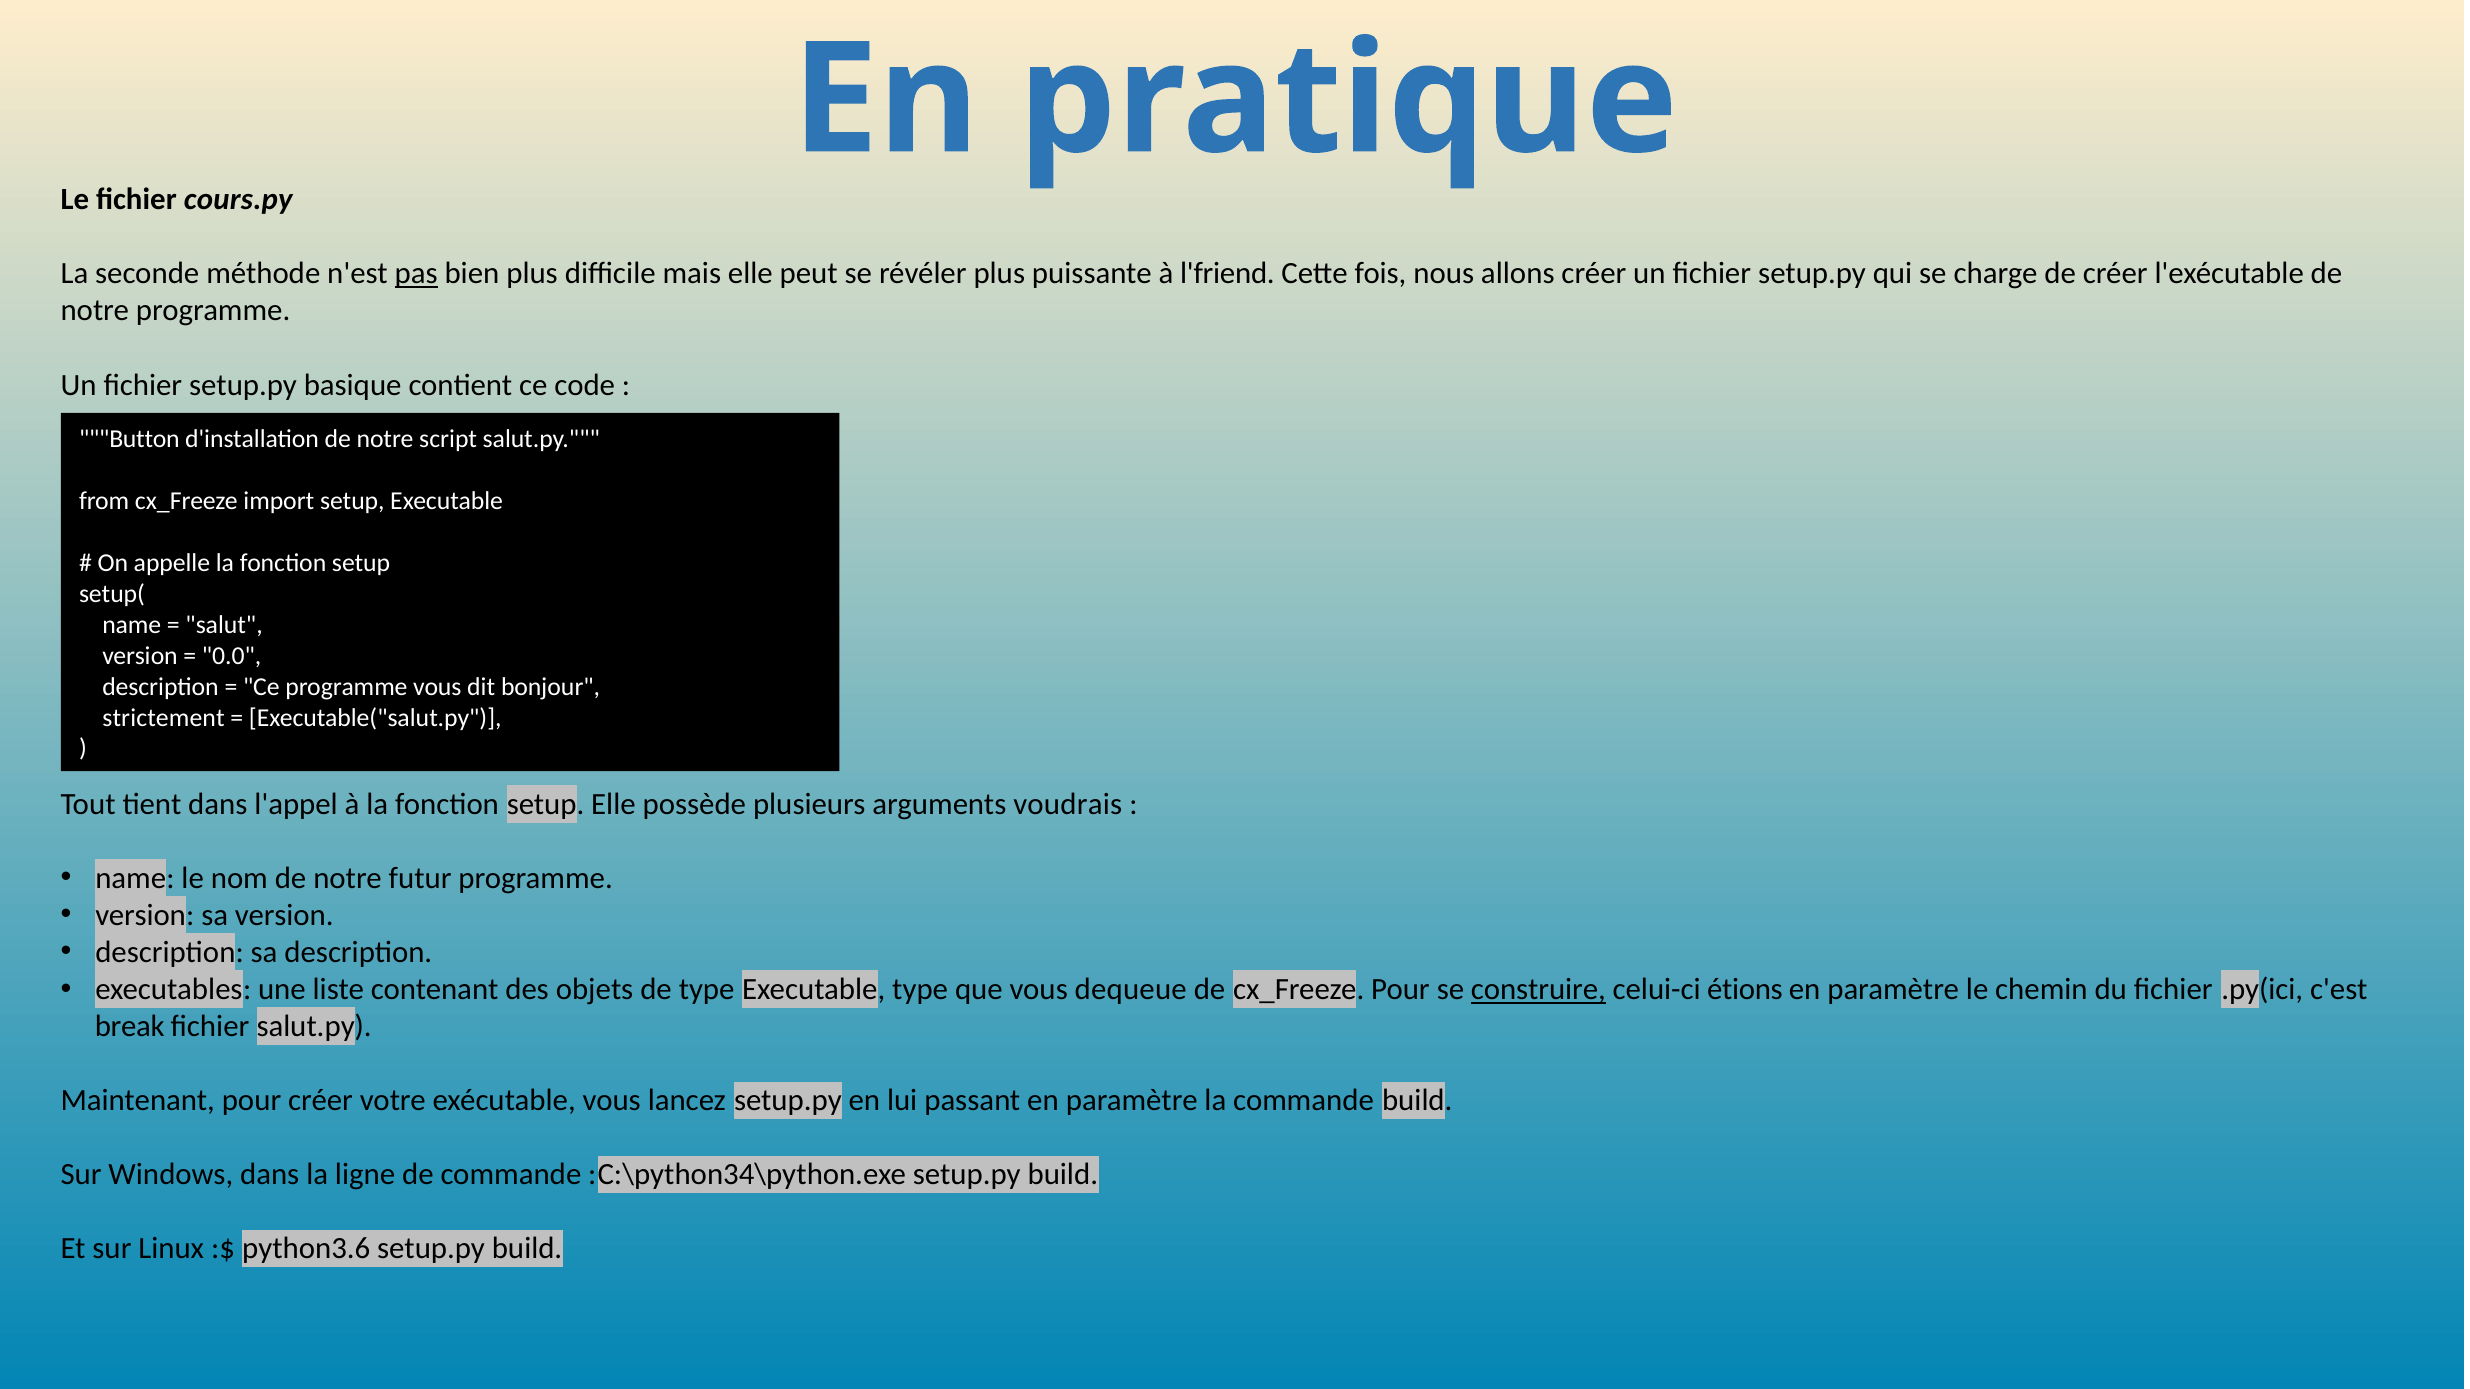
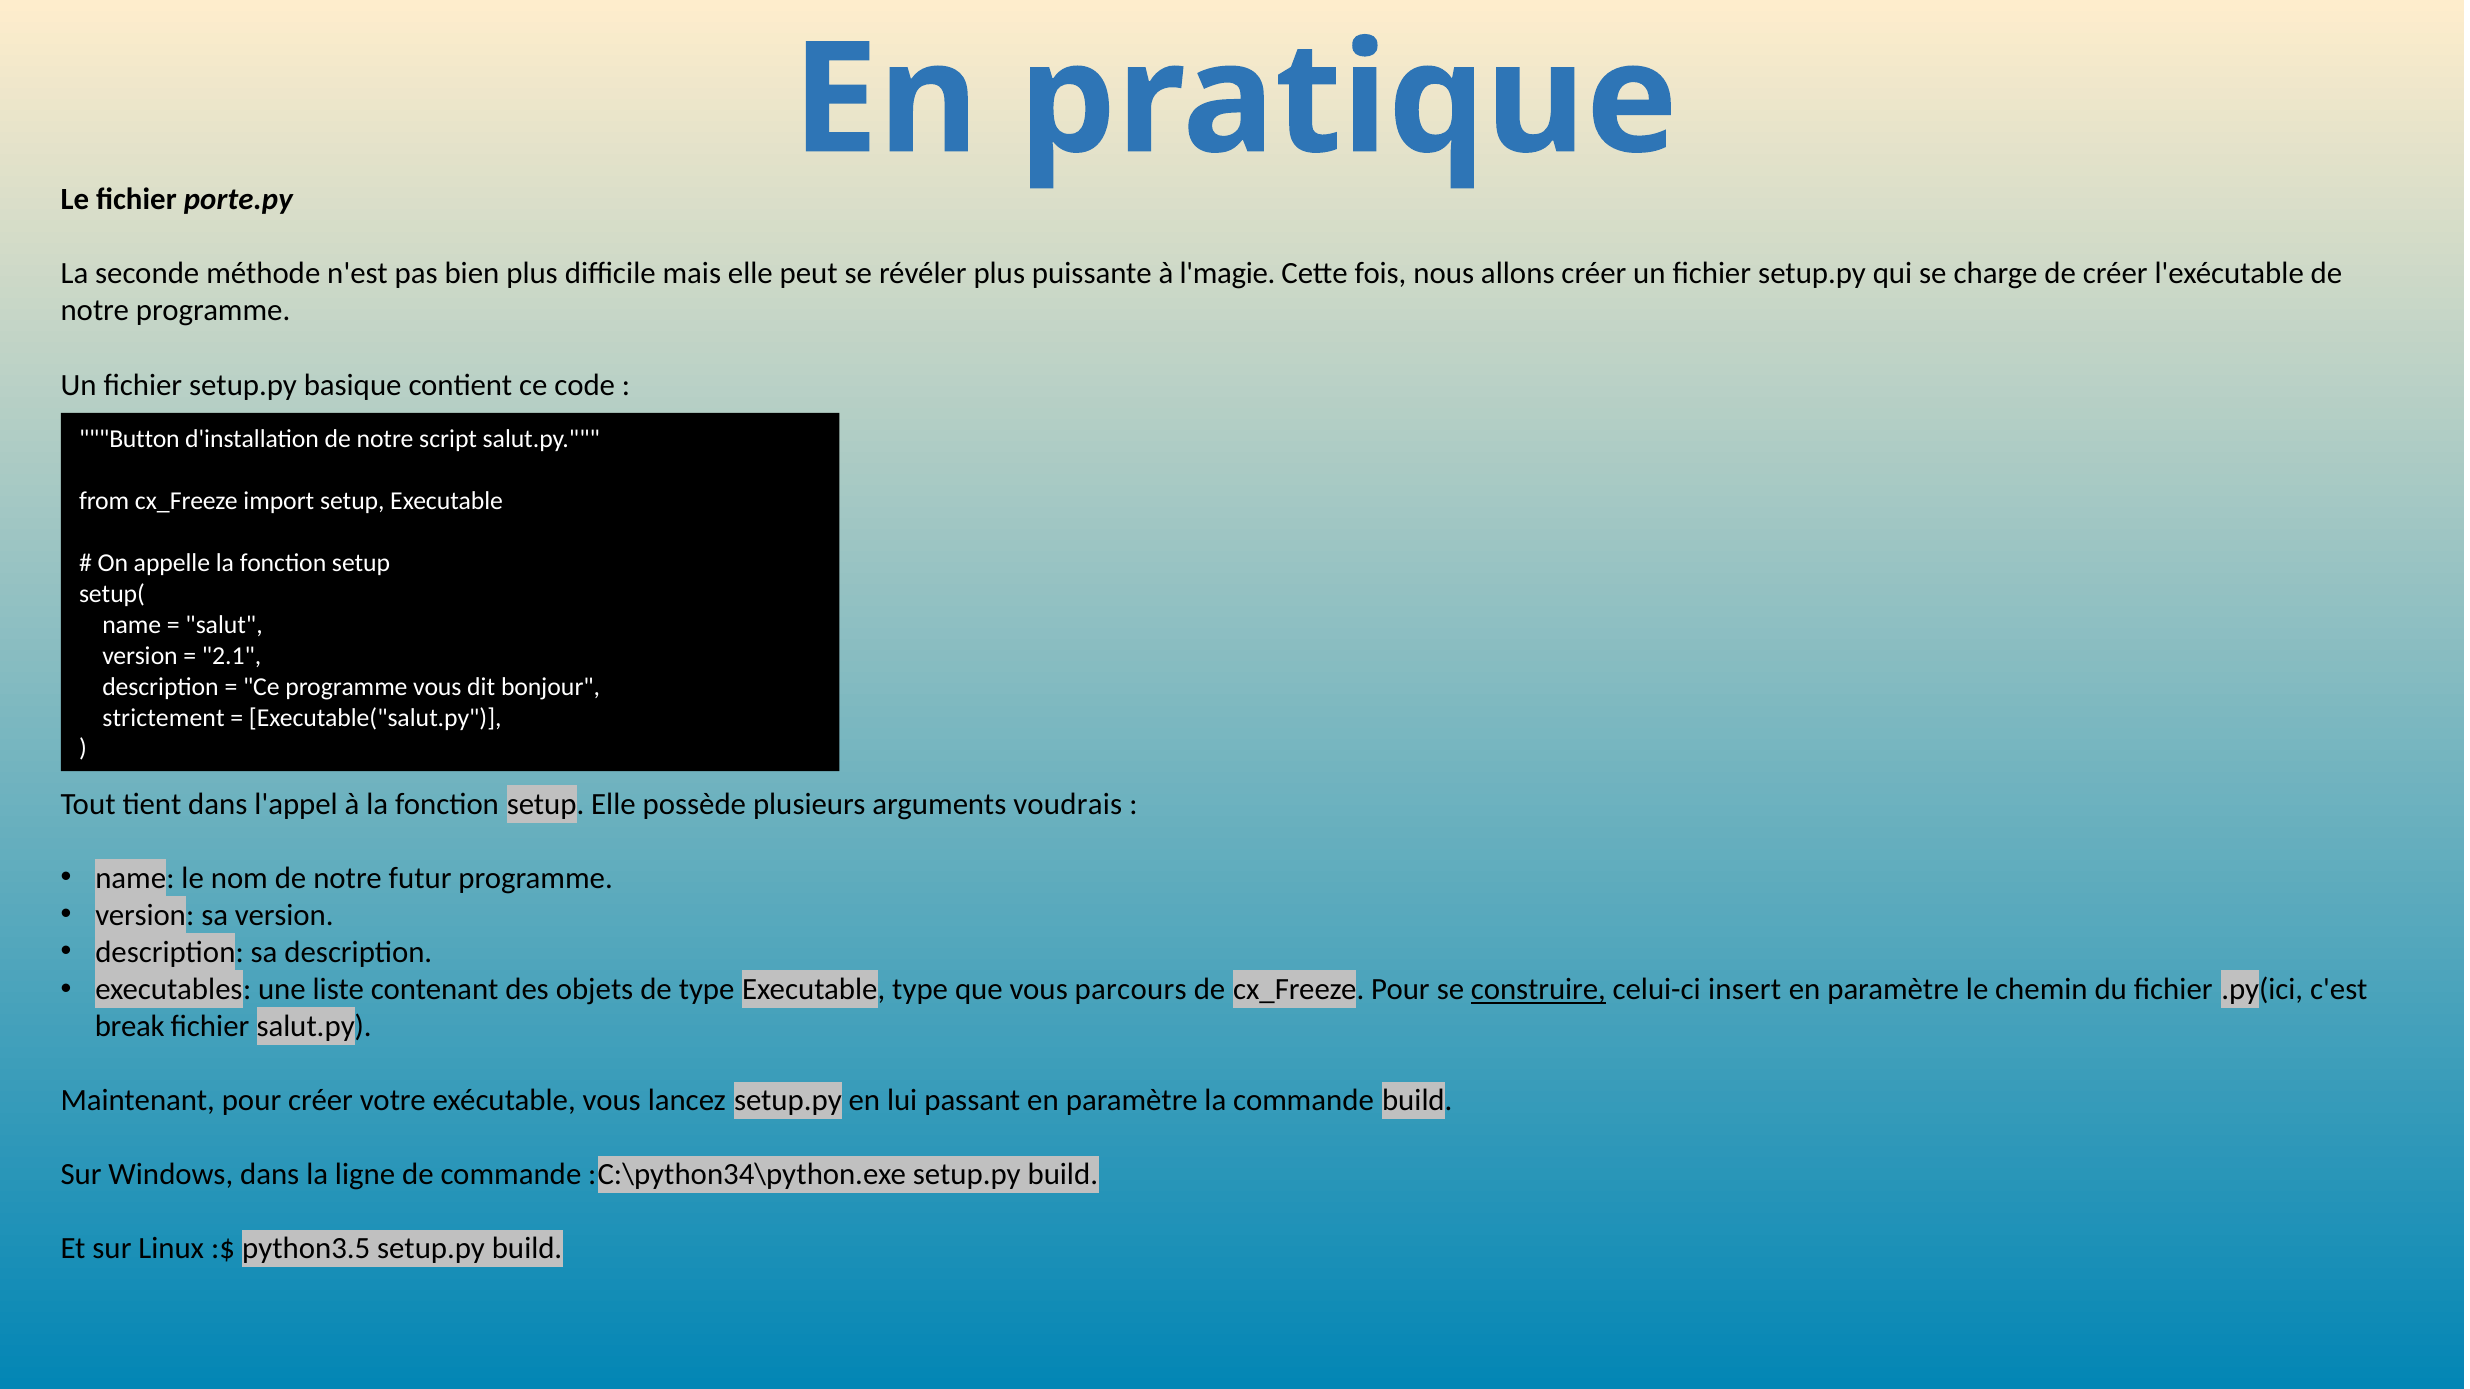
cours.py: cours.py -> porte.py
pas underline: present -> none
l'friend: l'friend -> l'magie
0.0: 0.0 -> 2.1
dequeue: dequeue -> parcours
étions: étions -> insert
python3.6: python3.6 -> python3.5
